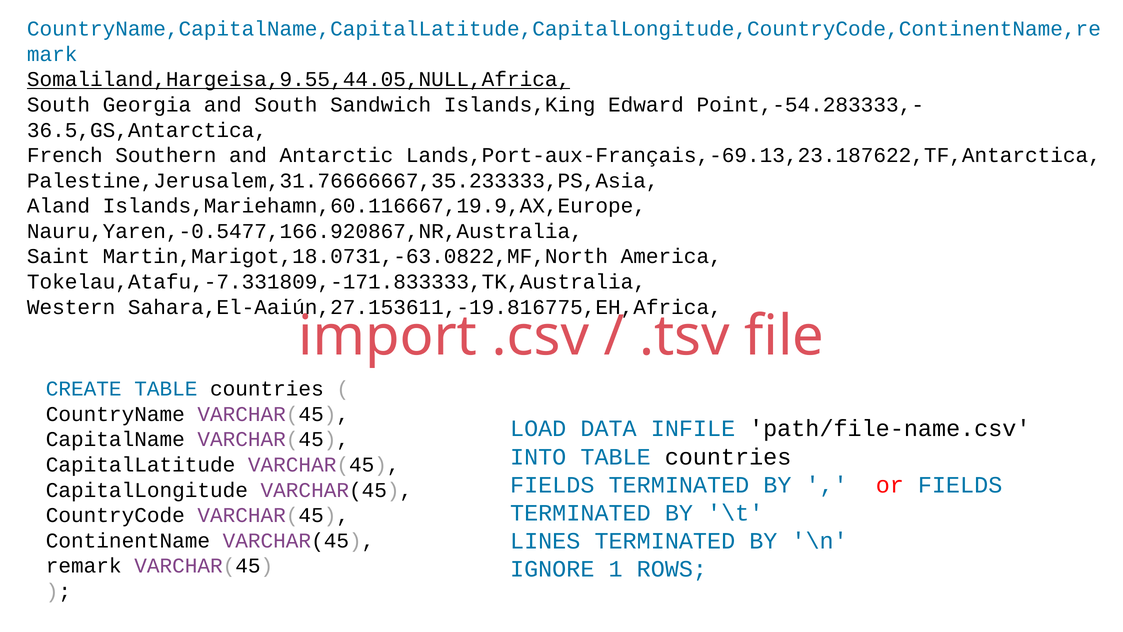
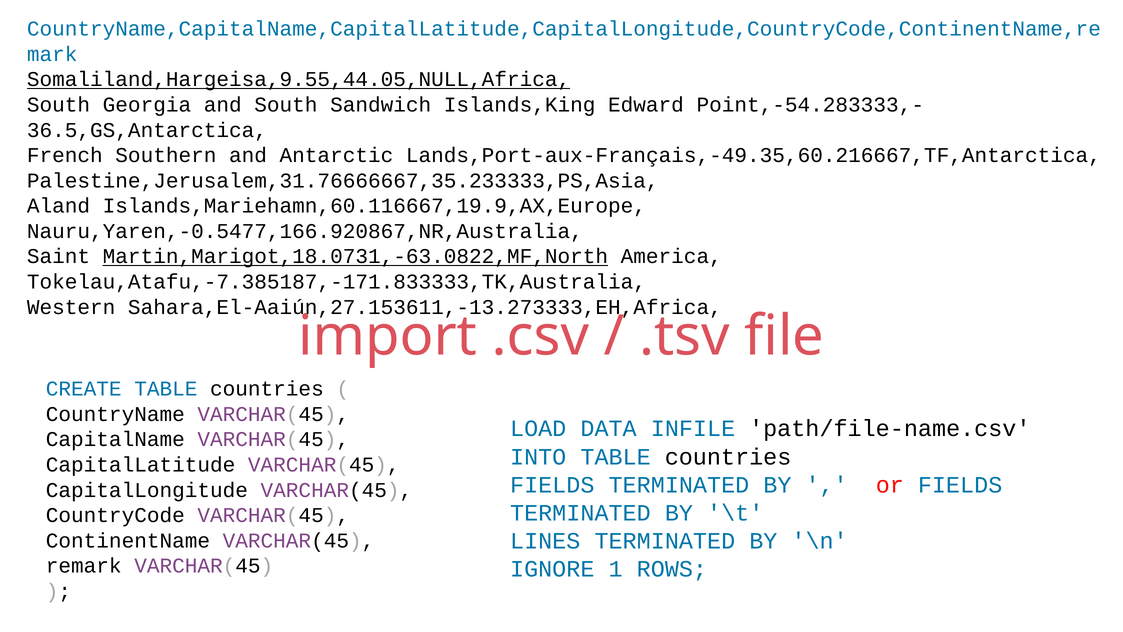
Lands,Port-aux-Français,-69.13,23.187622,TF,Antarctica: Lands,Port-aux-Français,-69.13,23.187622,TF,Antarctica -> Lands,Port-aux-Français,-49.35,60.216667,TF,Antarctica
Martin,Marigot,18.0731,-63.0822,MF,North underline: none -> present
Tokelau,Atafu,-7.331809,-171.833333,TK,Australia: Tokelau,Atafu,-7.331809,-171.833333,TK,Australia -> Tokelau,Atafu,-7.385187,-171.833333,TK,Australia
Sahara,El-Aaiún,27.153611,-19.816775,EH,Africa: Sahara,El-Aaiún,27.153611,-19.816775,EH,Africa -> Sahara,El-Aaiún,27.153611,-13.273333,EH,Africa
